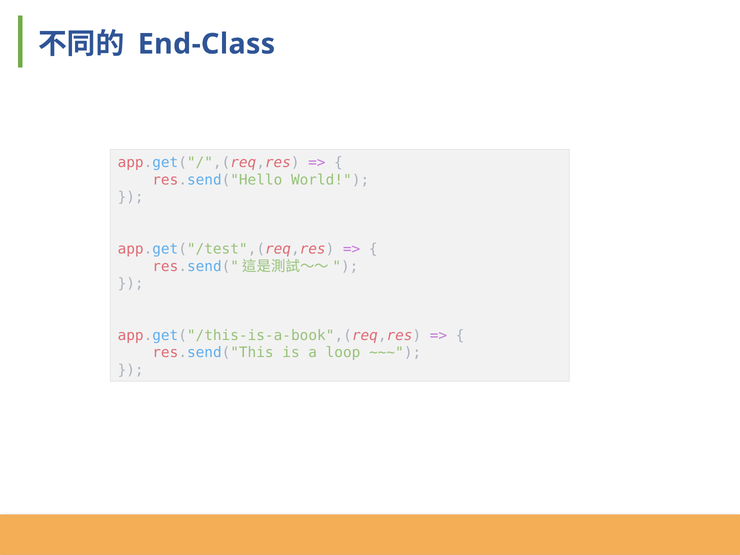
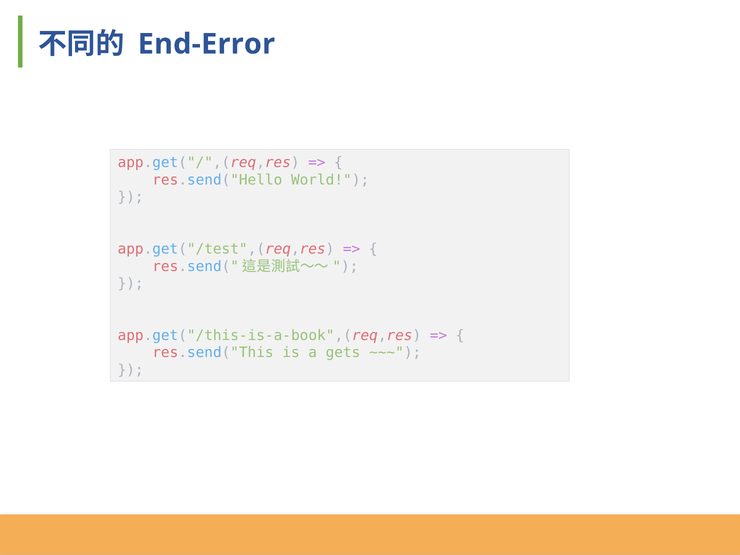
End-Class: End-Class -> End-Error
loop: loop -> gets
